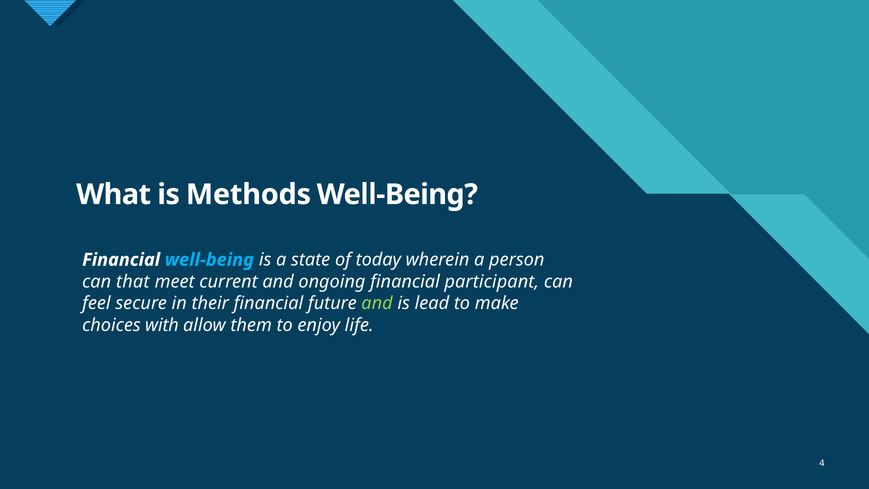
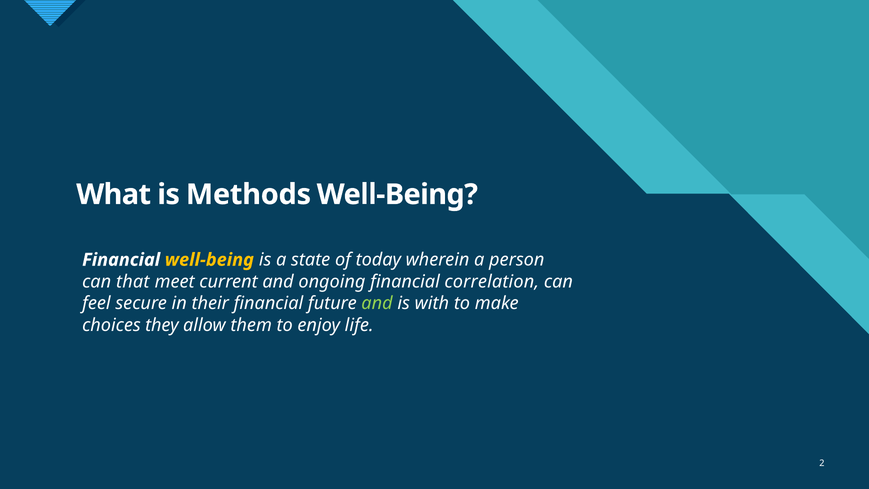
well-being at (209, 260) colour: light blue -> yellow
participant: participant -> correlation
lead: lead -> with
with: with -> they
4: 4 -> 2
